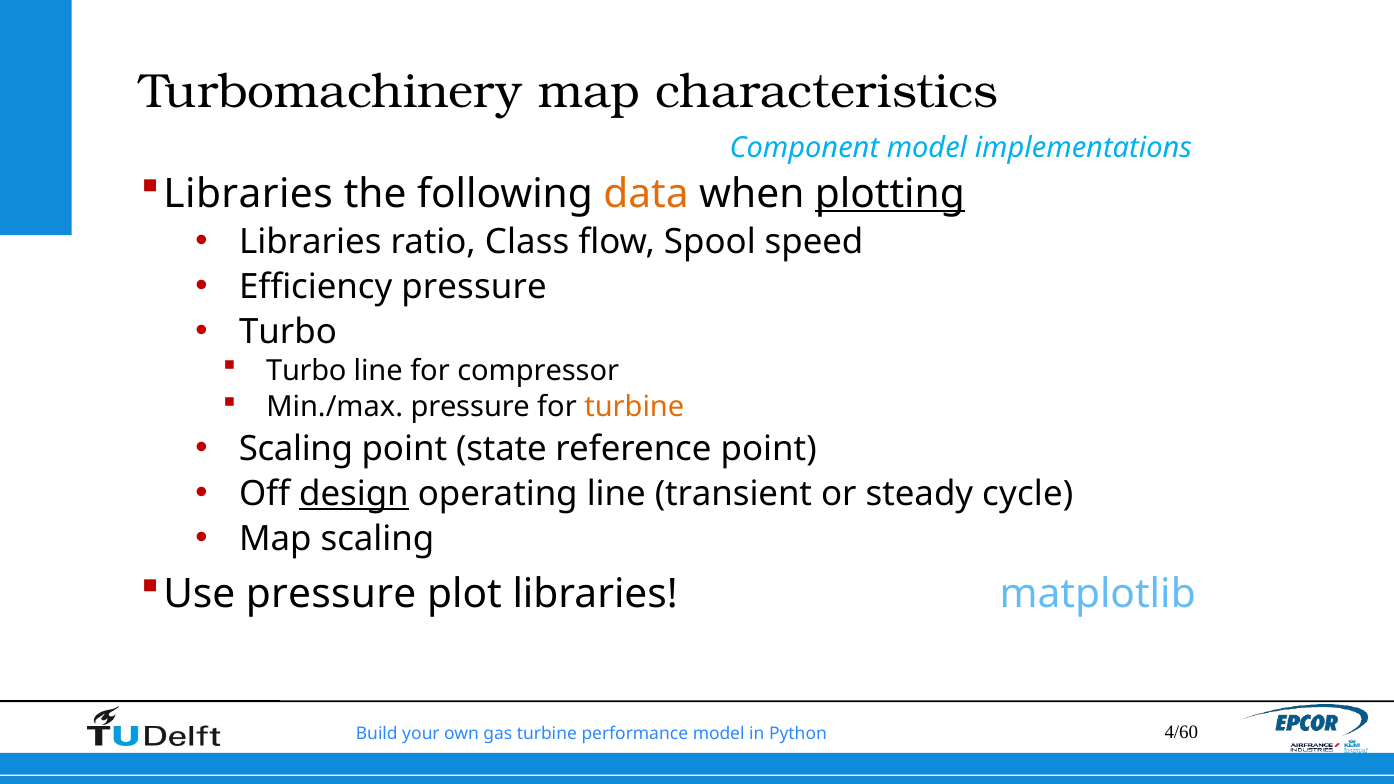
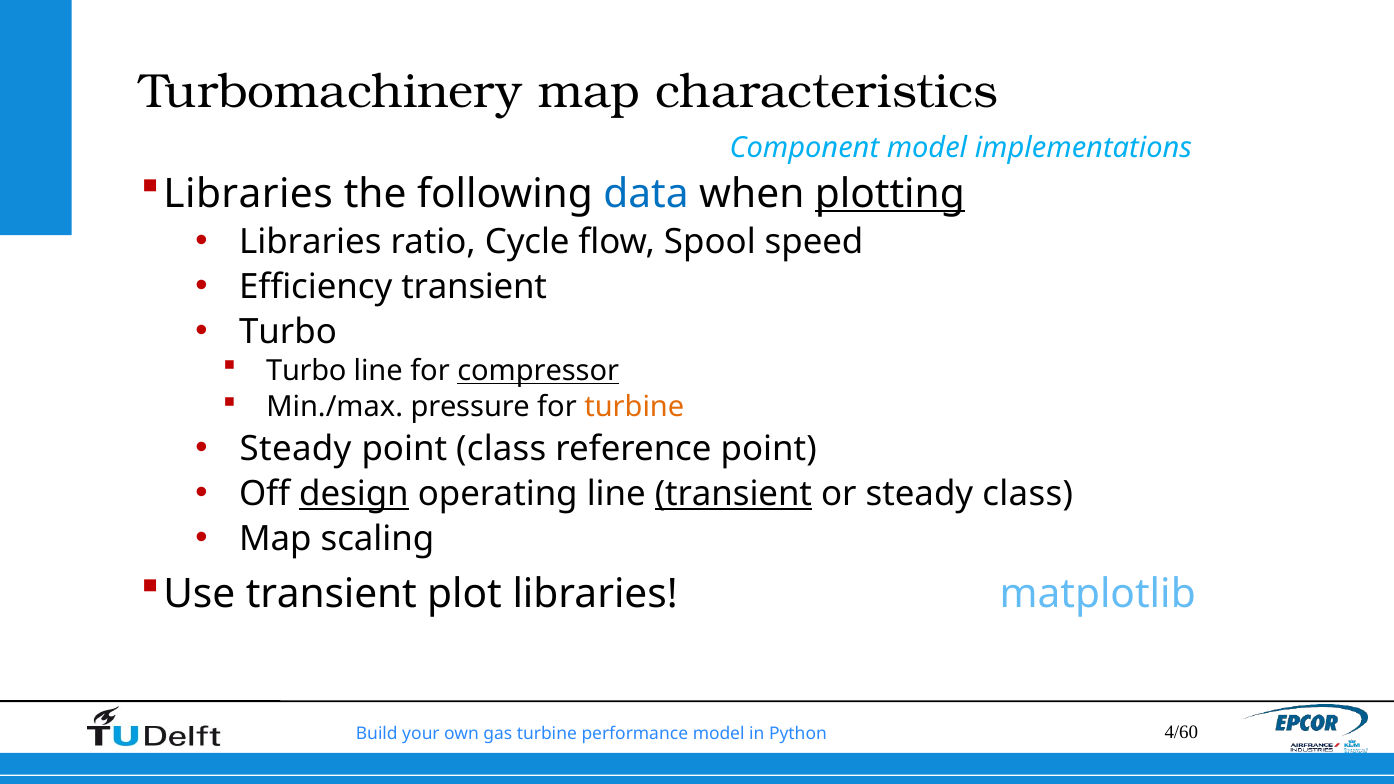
data colour: orange -> blue
Class: Class -> Cycle
Efficiency pressure: pressure -> transient
compressor underline: none -> present
Scaling at (296, 449): Scaling -> Steady
point state: state -> class
transient at (733, 494) underline: none -> present
steady cycle: cycle -> class
Use pressure: pressure -> transient
